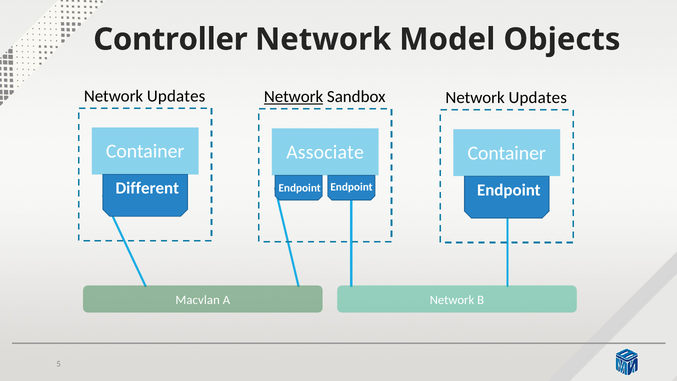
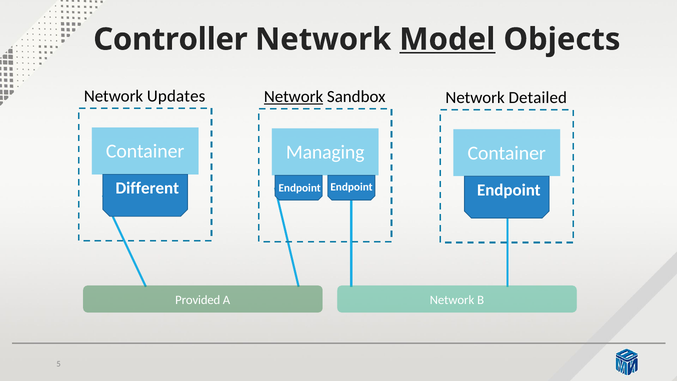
Model underline: none -> present
Updates at (538, 98): Updates -> Detailed
Associate: Associate -> Managing
Macvlan: Macvlan -> Provided
